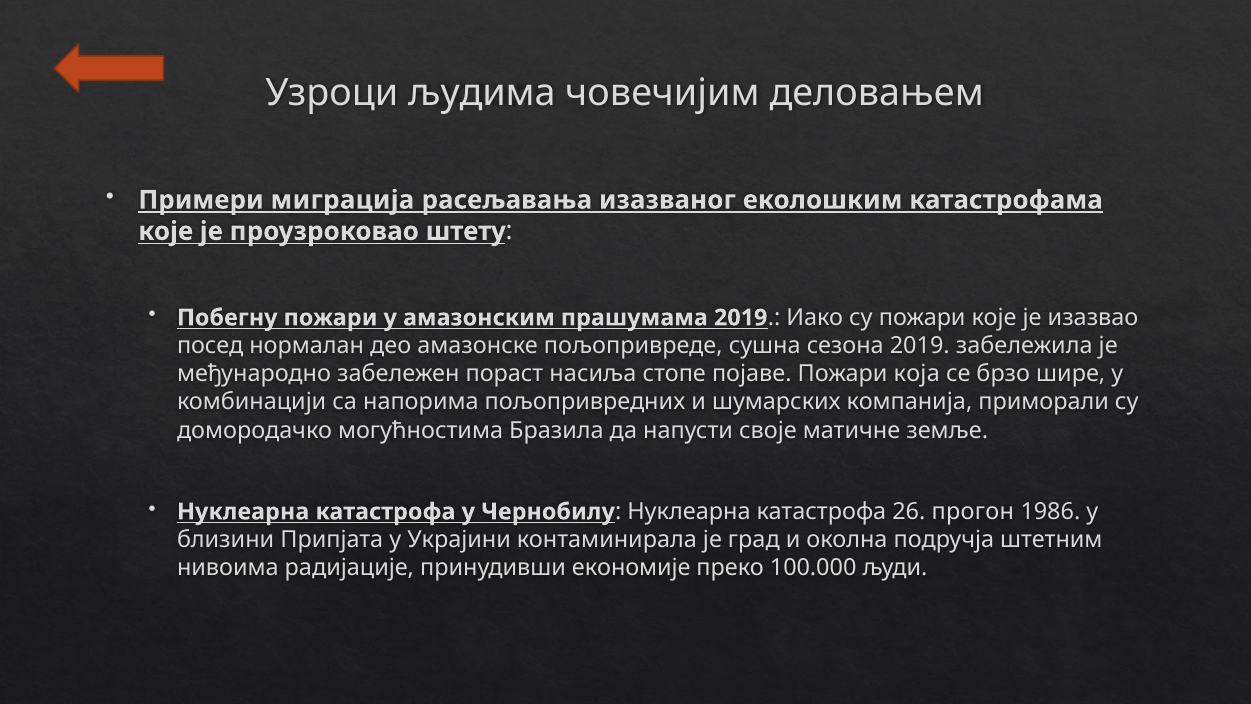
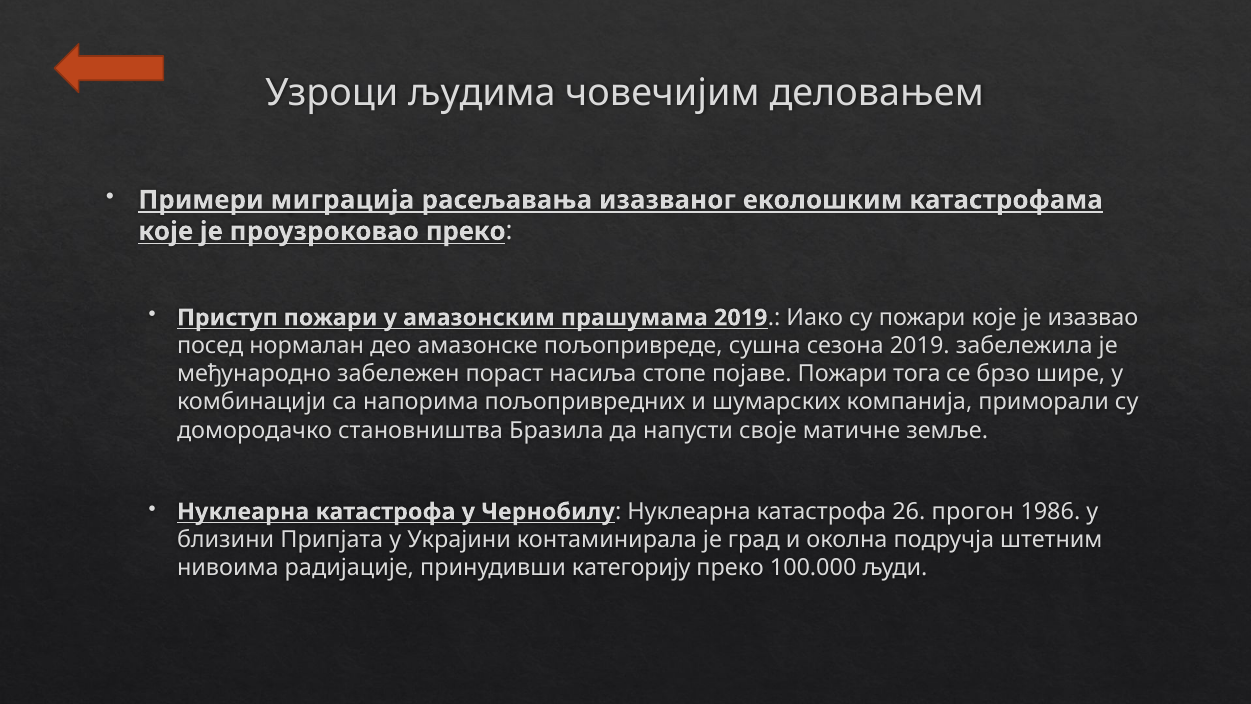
проузроковао штету: штету -> преко
Побегну: Побегну -> Приступ
која: која -> тога
могућностима: могућностима -> становништва
економије: економије -> категорију
